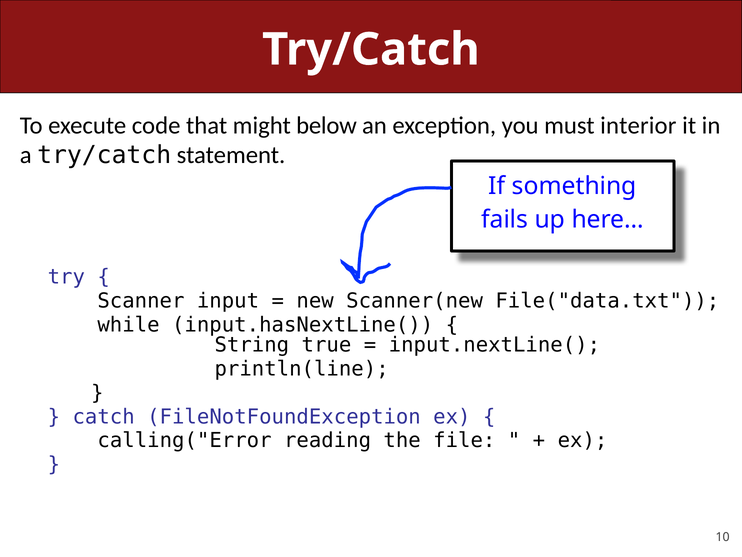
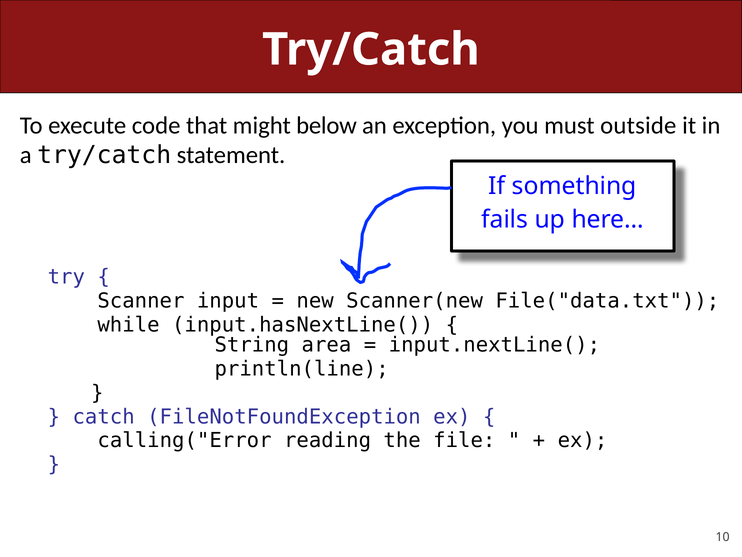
interior: interior -> outside
true: true -> area
